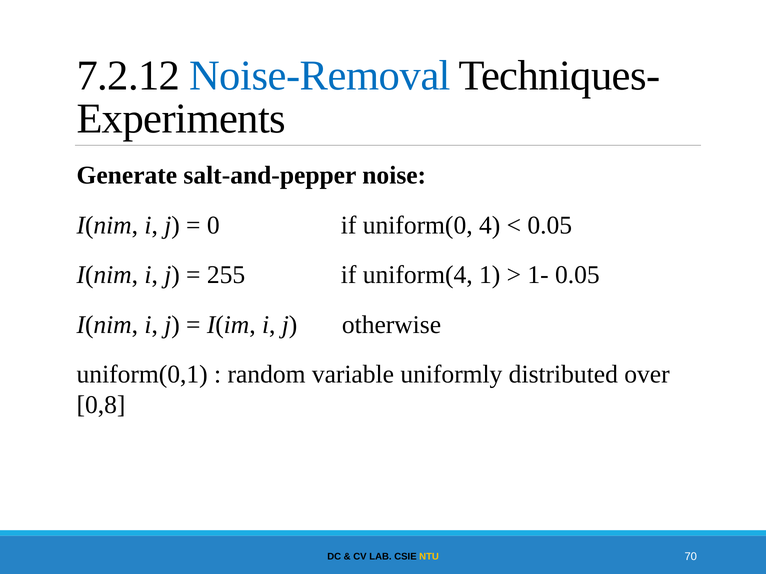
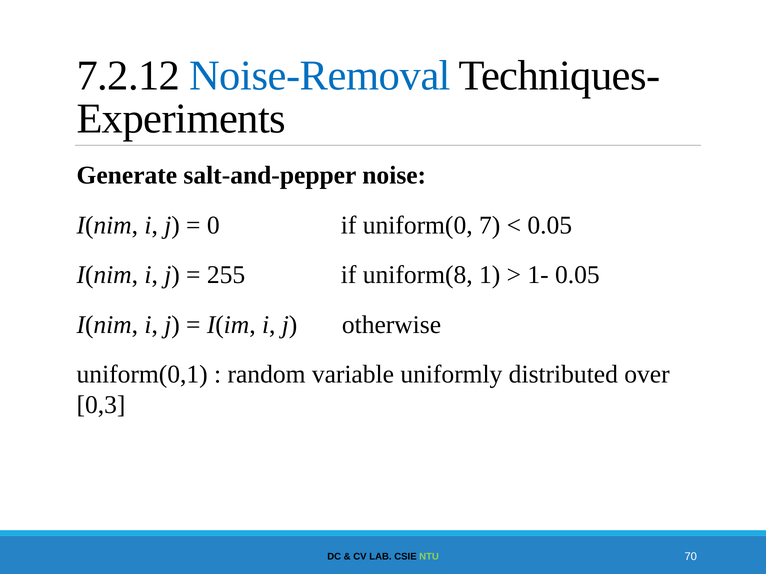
4: 4 -> 7
uniform(4: uniform(4 -> uniform(8
0,8: 0,8 -> 0,3
NTU colour: yellow -> light green
